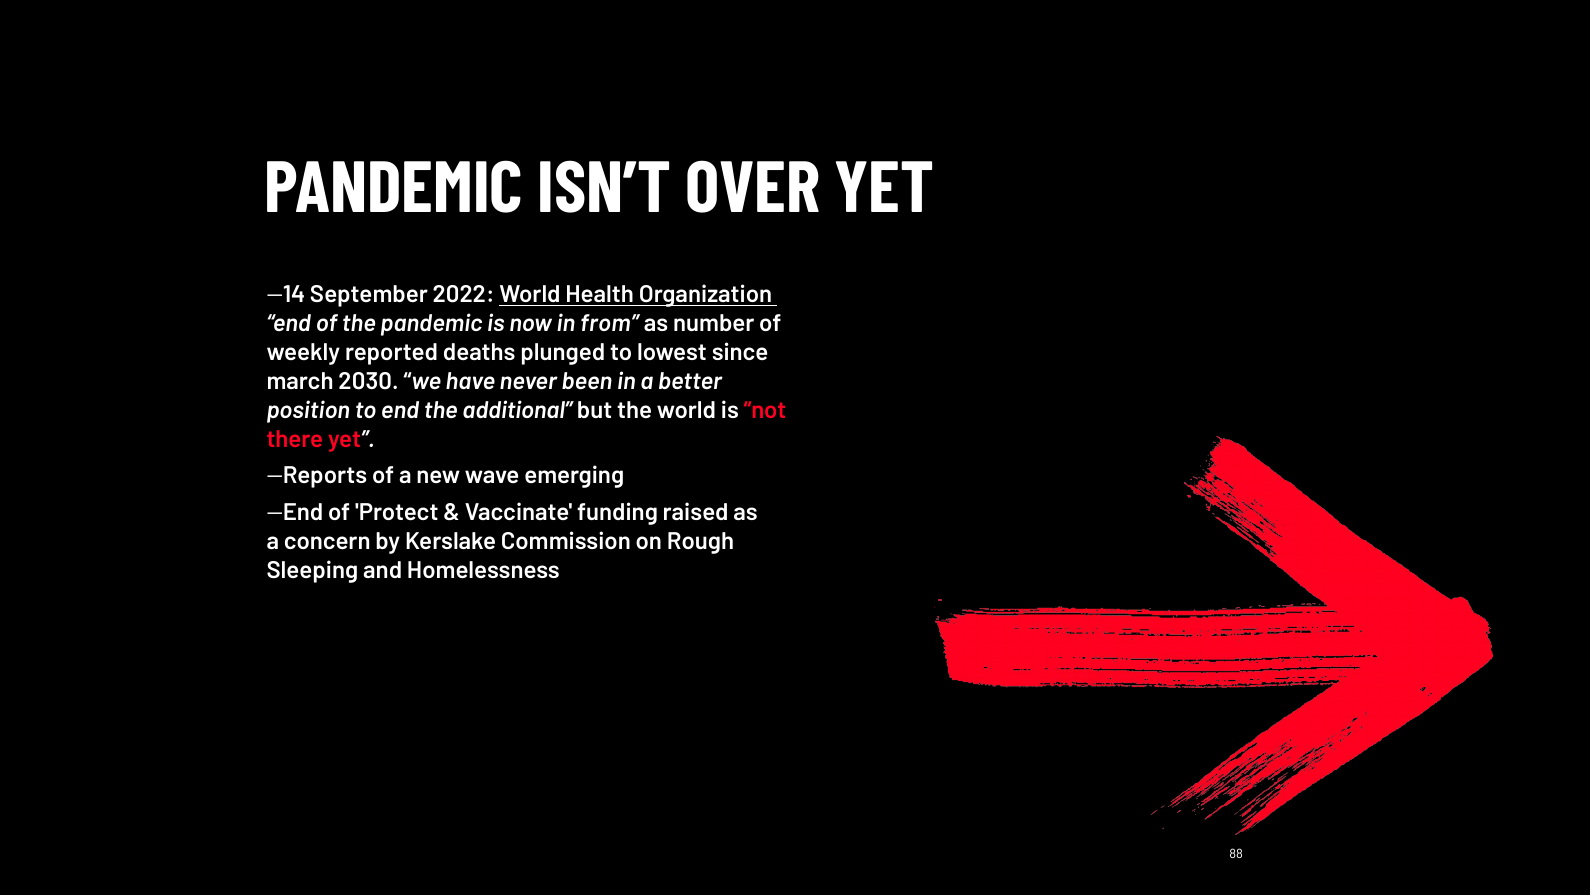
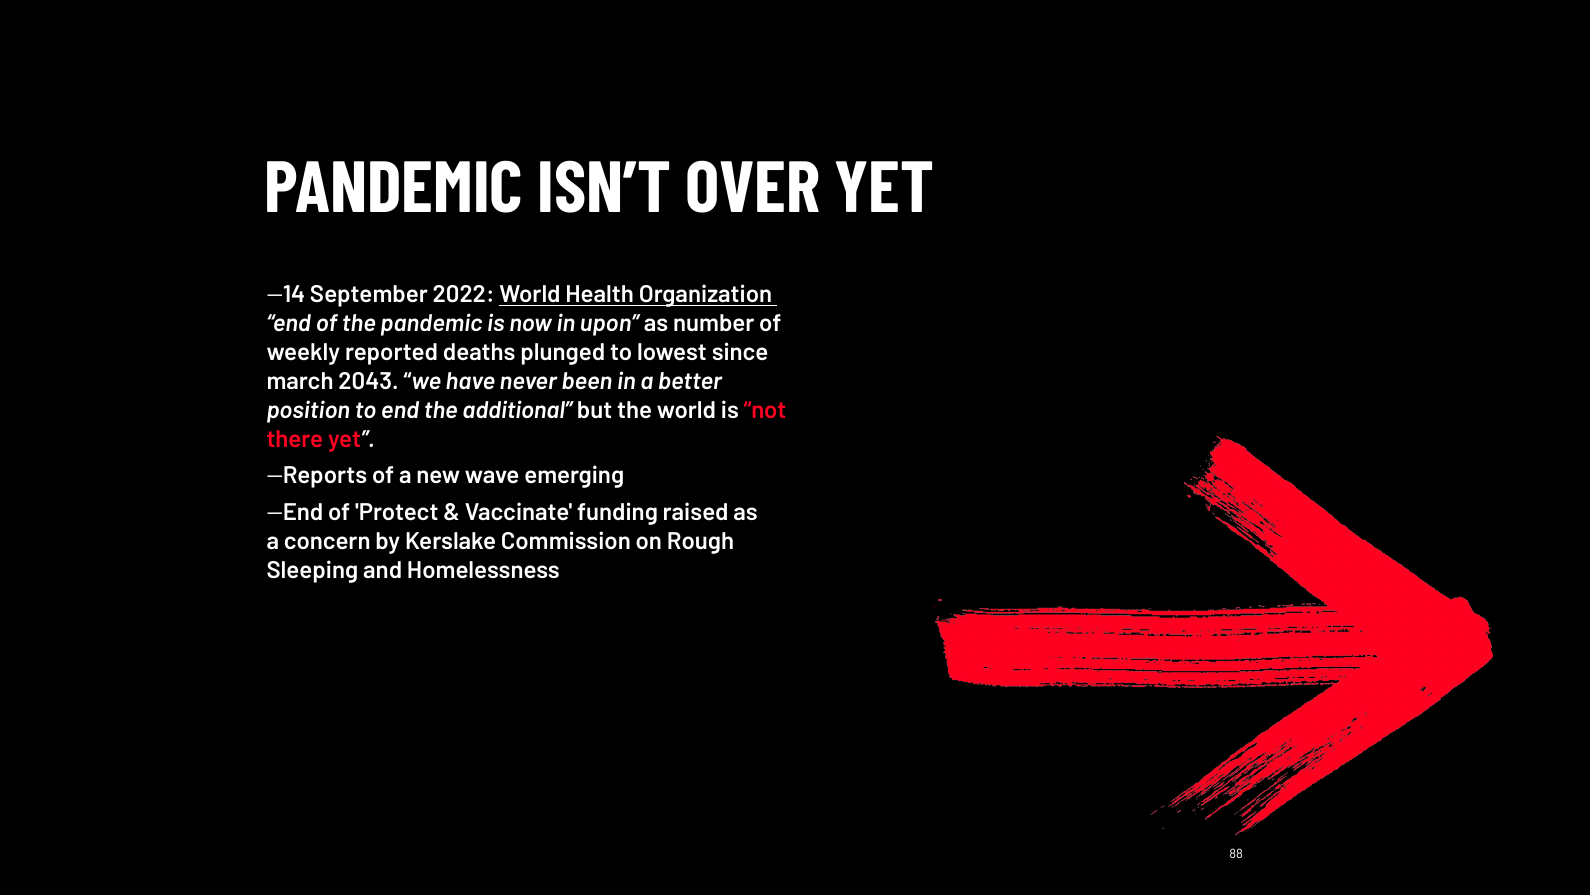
from: from -> upon
2030: 2030 -> 2043
